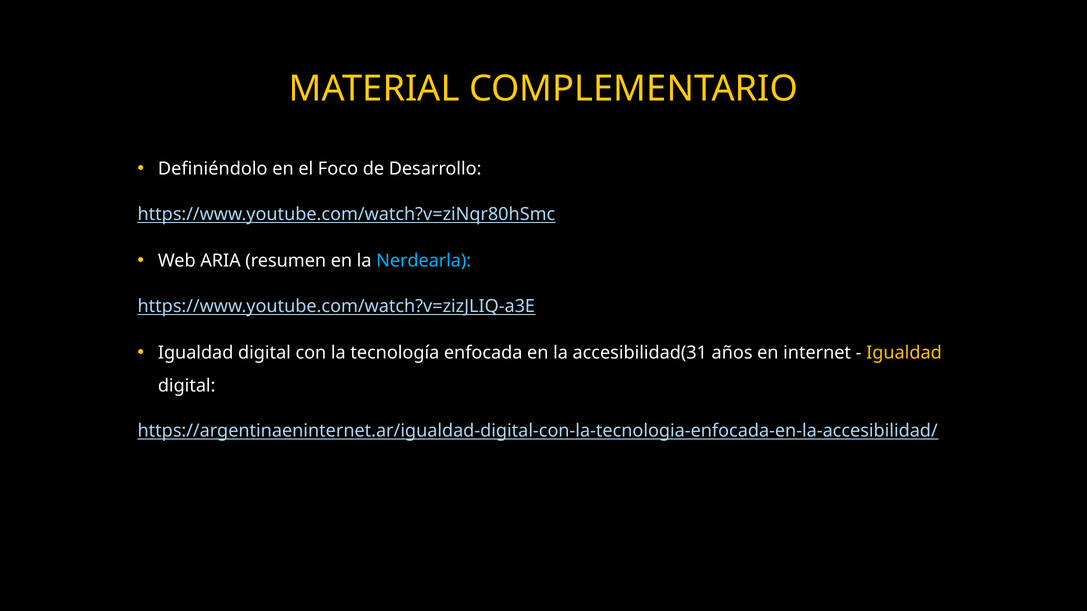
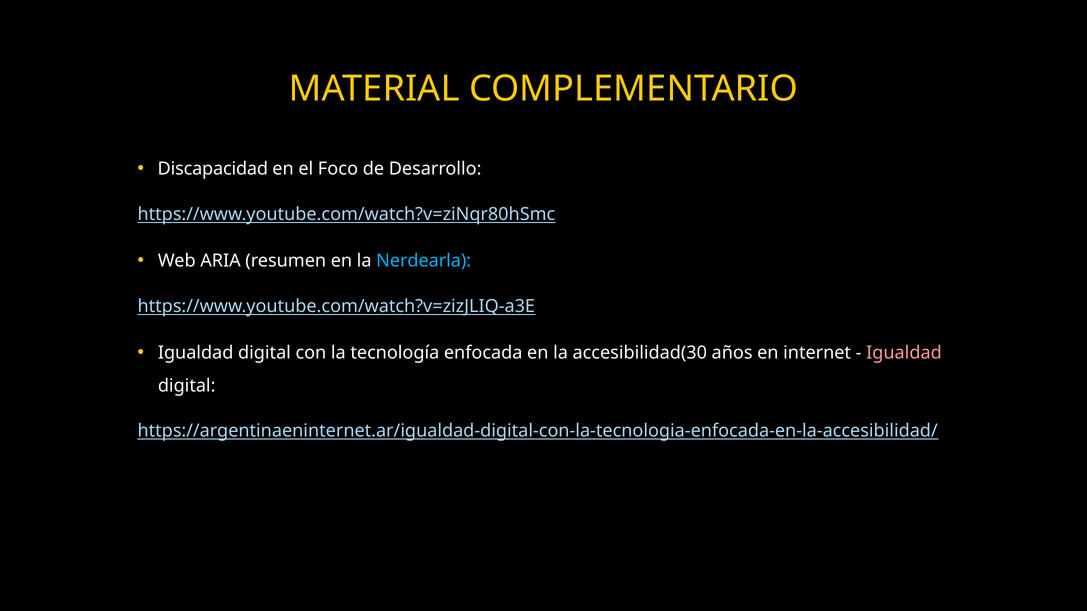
Definiéndolo: Definiéndolo -> Discapacidad
accesibilidad(31: accesibilidad(31 -> accesibilidad(30
Igualdad at (904, 353) colour: yellow -> pink
